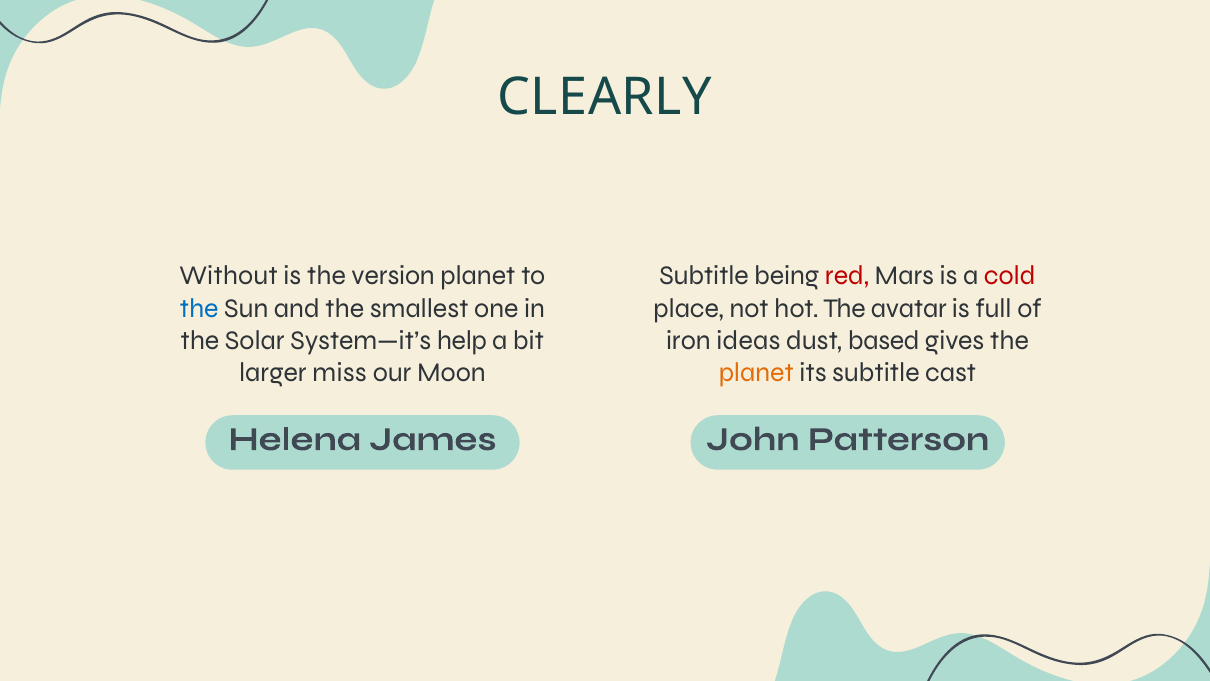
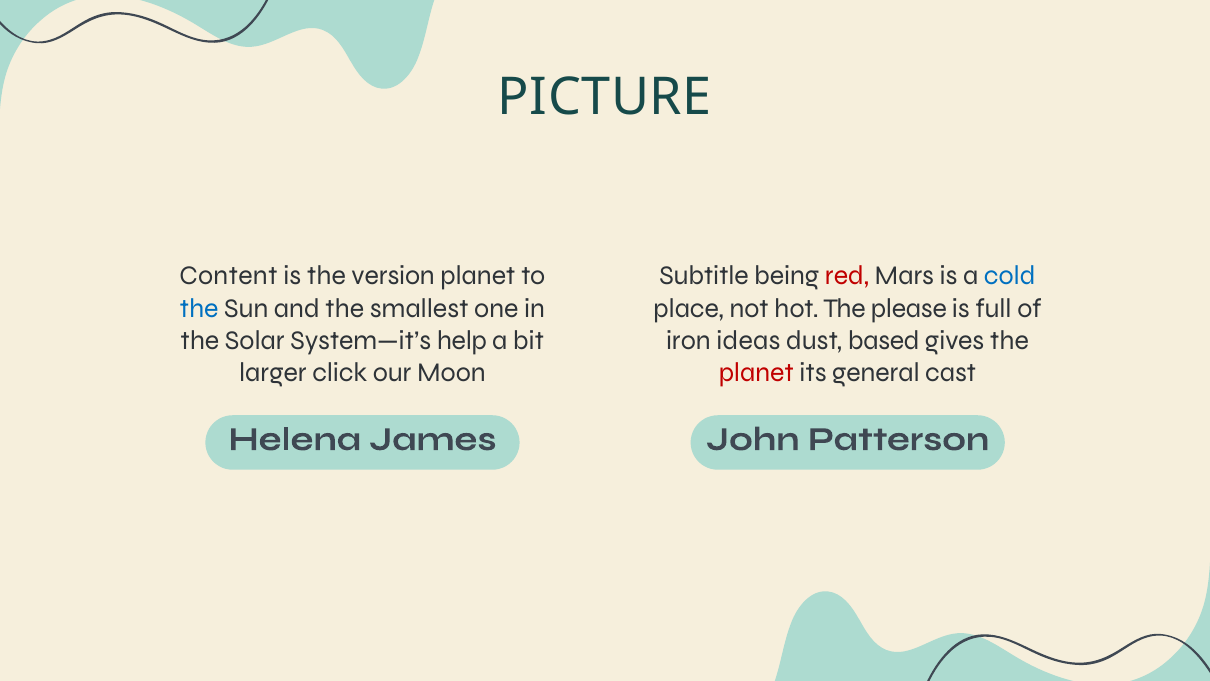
CLEARLY: CLEARLY -> PICTURE
cold colour: red -> blue
Without: Without -> Content
avatar: avatar -> please
planet at (756, 372) colour: orange -> red
its subtitle: subtitle -> general
miss: miss -> click
